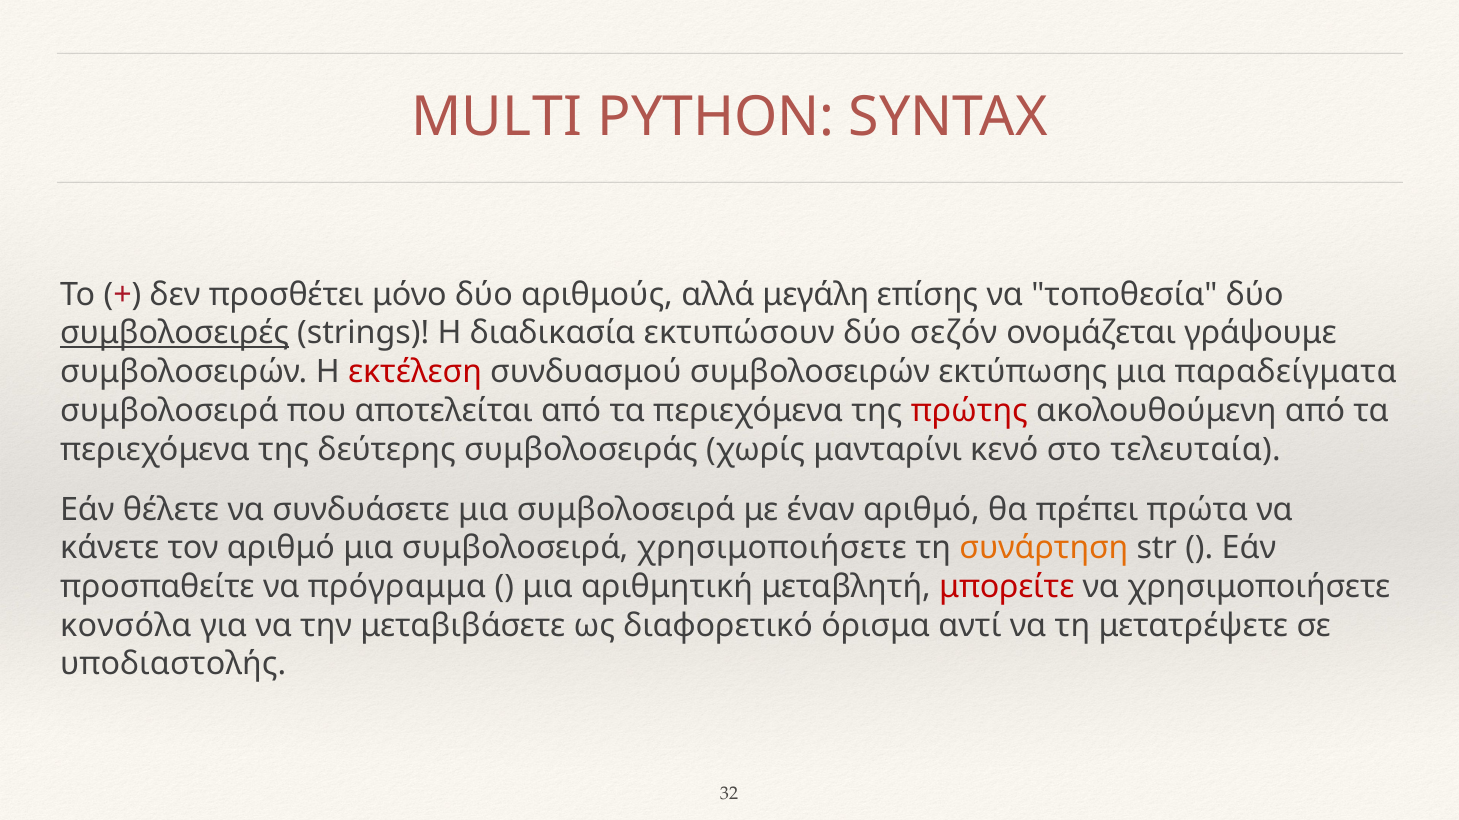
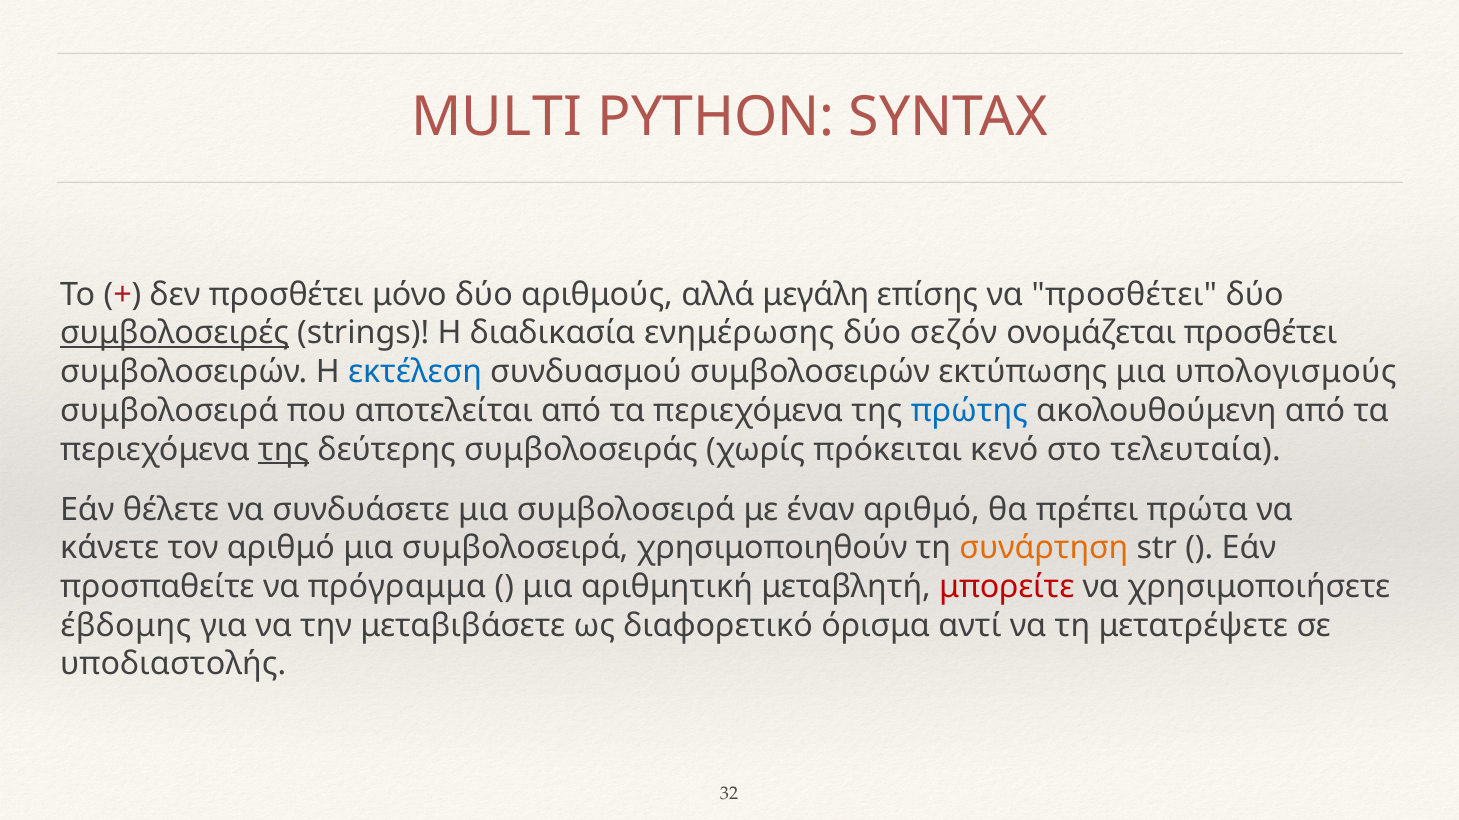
να τοποθεσία: τοποθεσία -> προσθέτει
εκτυπώσουν: εκτυπώσουν -> ενημέρωσης
ονομάζεται γράψουμε: γράψουμε -> προσθέτει
εκτέλεση colour: red -> blue
παραδείγματα: παραδείγματα -> υπολογισμούς
πρώτης colour: red -> blue
της at (284, 450) underline: none -> present
μανταρίνι: μανταρίνι -> πρόκειται
συμβολοσειρά χρησιμοποιήσετε: χρησιμοποιήσετε -> χρησιμοποιηθούν
κονσόλα: κονσόλα -> έβδομης
